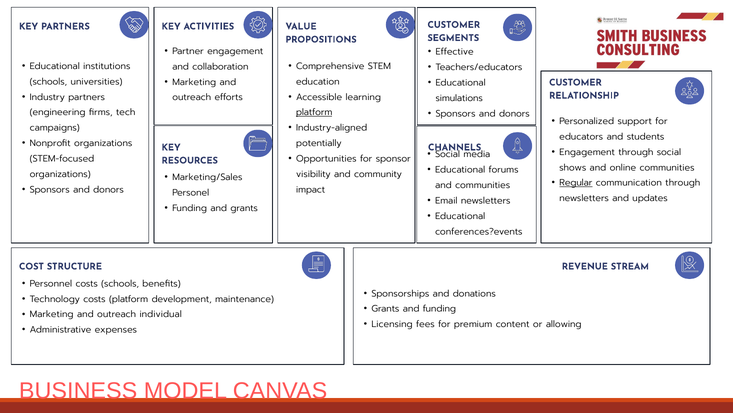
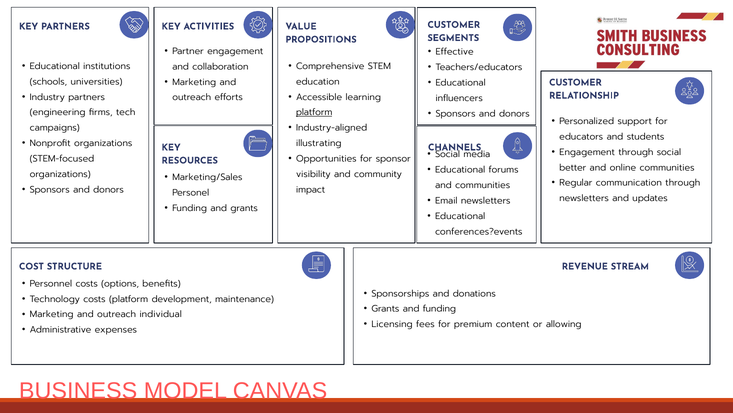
simulations: simulations -> influencers
potentially: potentially -> illustrating
shows: shows -> better
Regular underline: present -> none
costs schools: schools -> options
